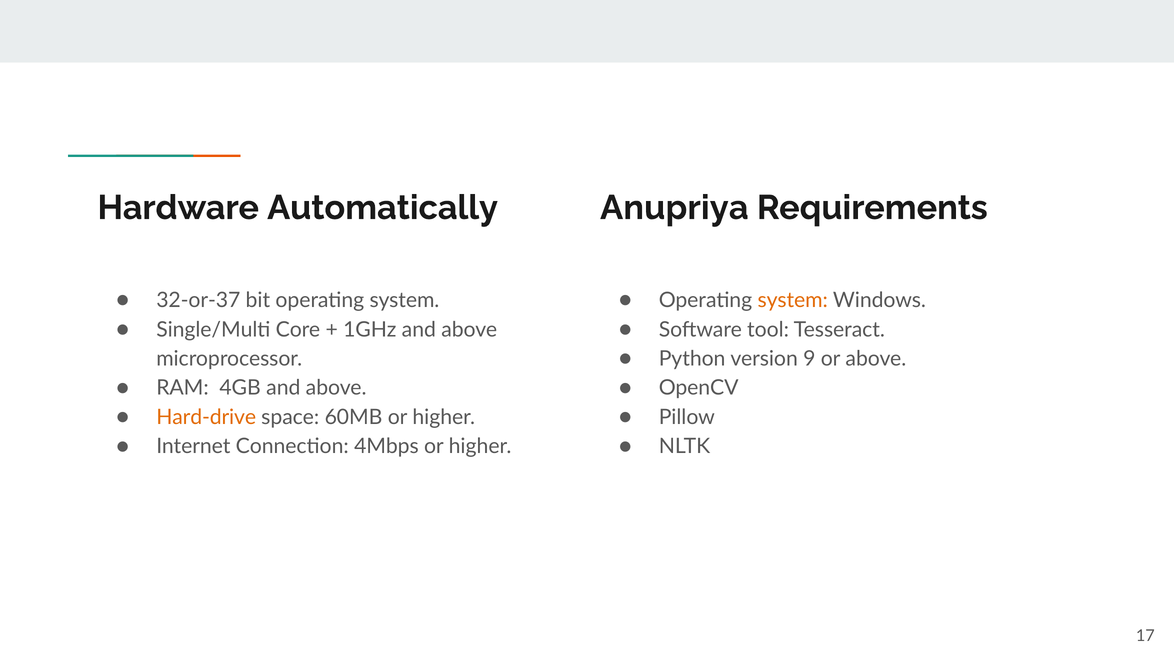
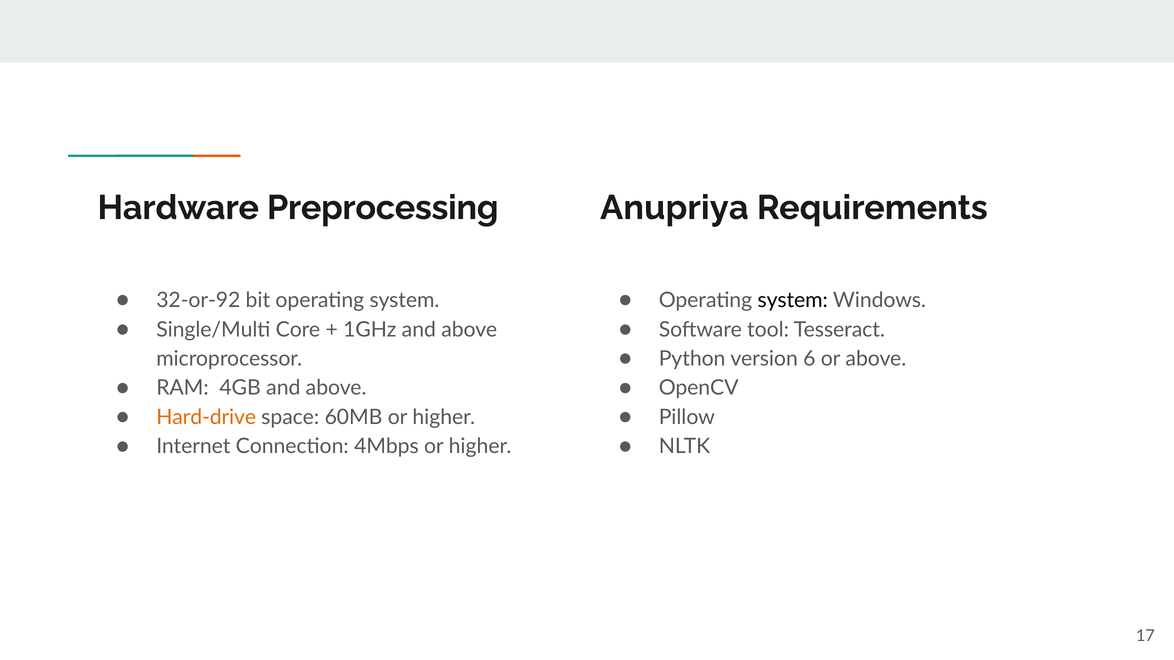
Automatically: Automatically -> Preprocessing
32-or-37: 32-or-37 -> 32-or-92
system at (793, 300) colour: orange -> black
9: 9 -> 6
